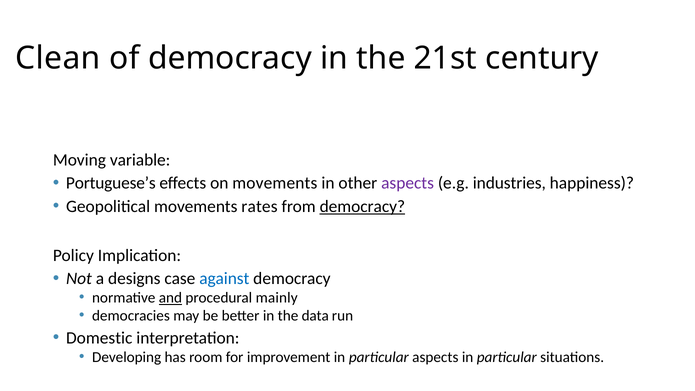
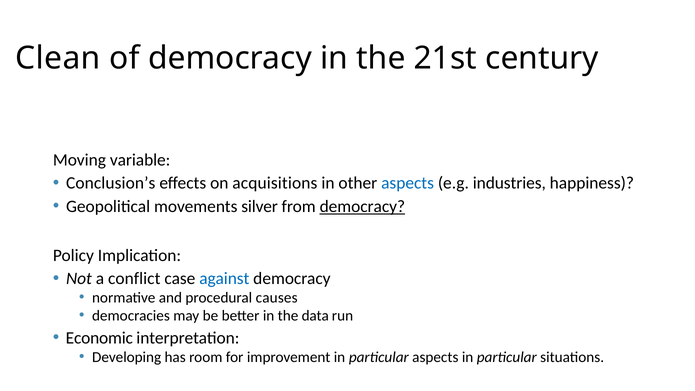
Portuguese’s: Portuguese’s -> Conclusion’s
on movements: movements -> acquisitions
aspects at (408, 183) colour: purple -> blue
rates: rates -> silver
designs: designs -> conflict
and underline: present -> none
mainly: mainly -> causes
Domestic: Domestic -> Economic
